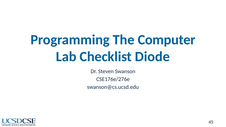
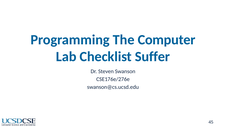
Diode: Diode -> Suffer
